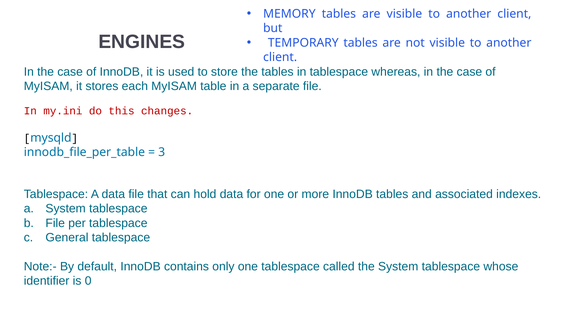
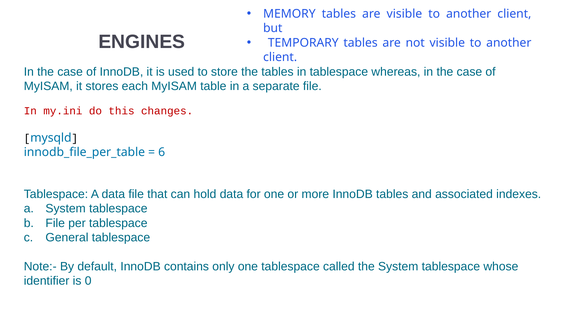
3: 3 -> 6
